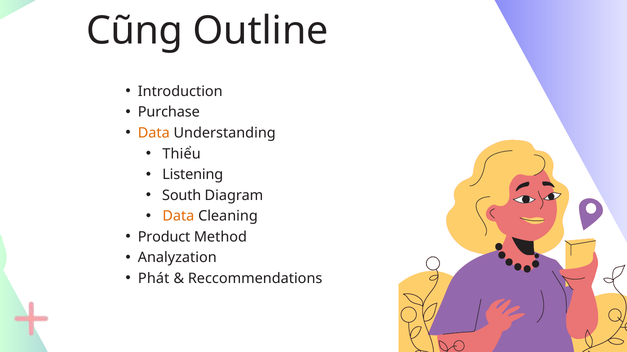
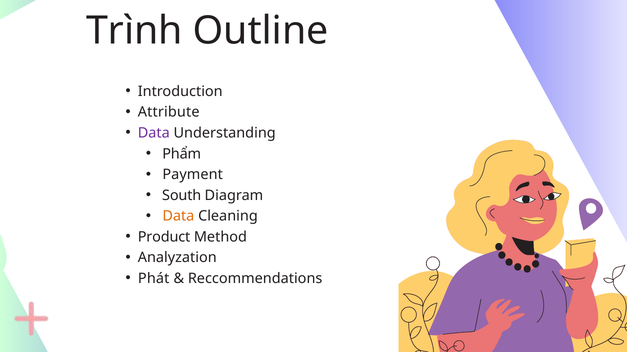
Cũng: Cũng -> Trình
Purchase: Purchase -> Attribute
Data at (154, 133) colour: orange -> purple
Thiểu: Thiểu -> Phẩm
Listening: Listening -> Payment
